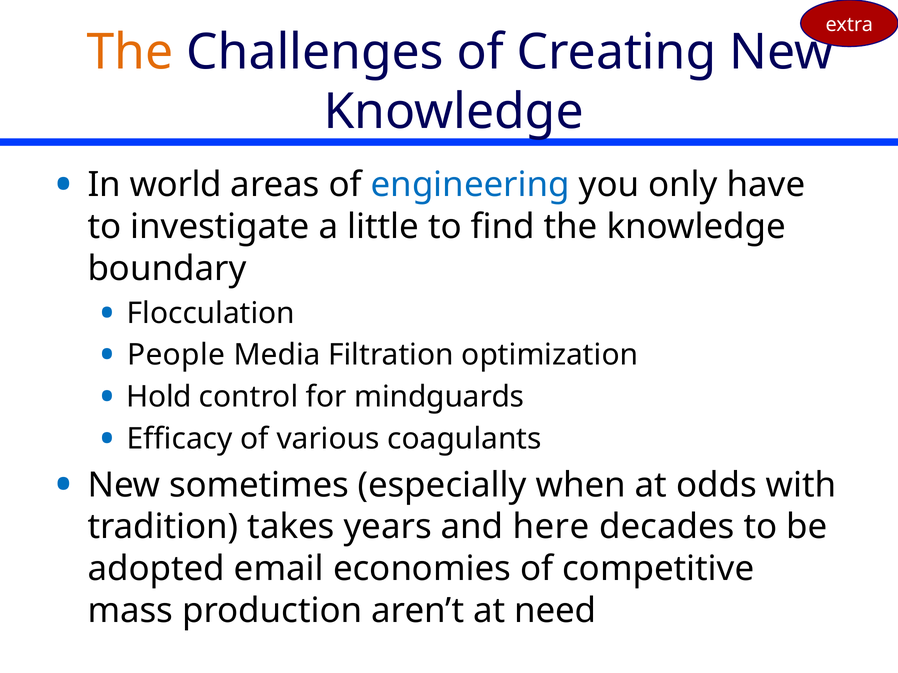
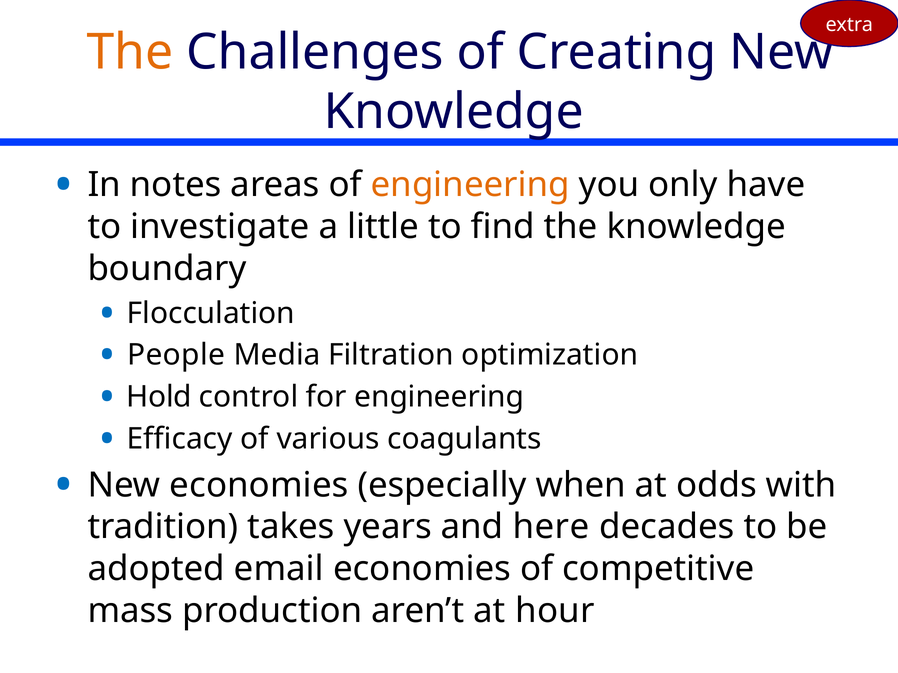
world: world -> notes
engineering at (470, 185) colour: blue -> orange
for mindguards: mindguards -> engineering
New sometimes: sometimes -> economies
need: need -> hour
